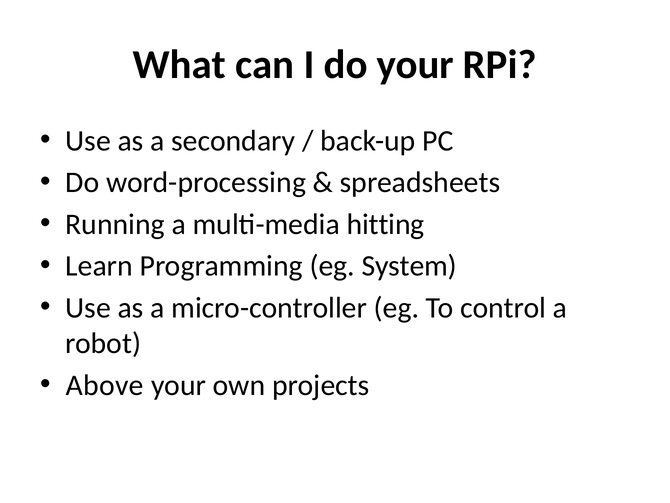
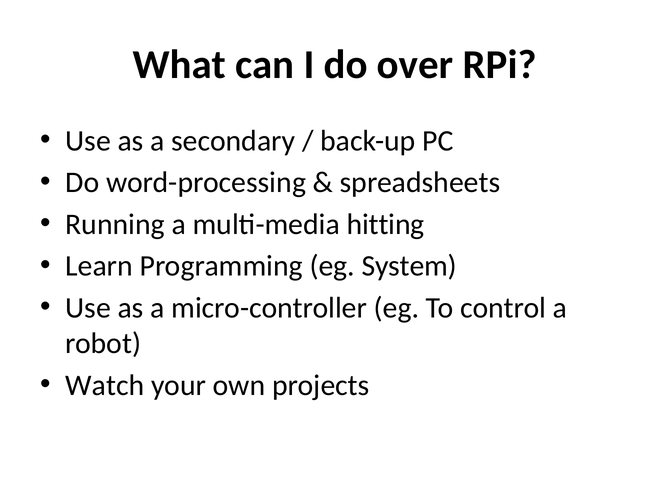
do your: your -> over
Above: Above -> Watch
